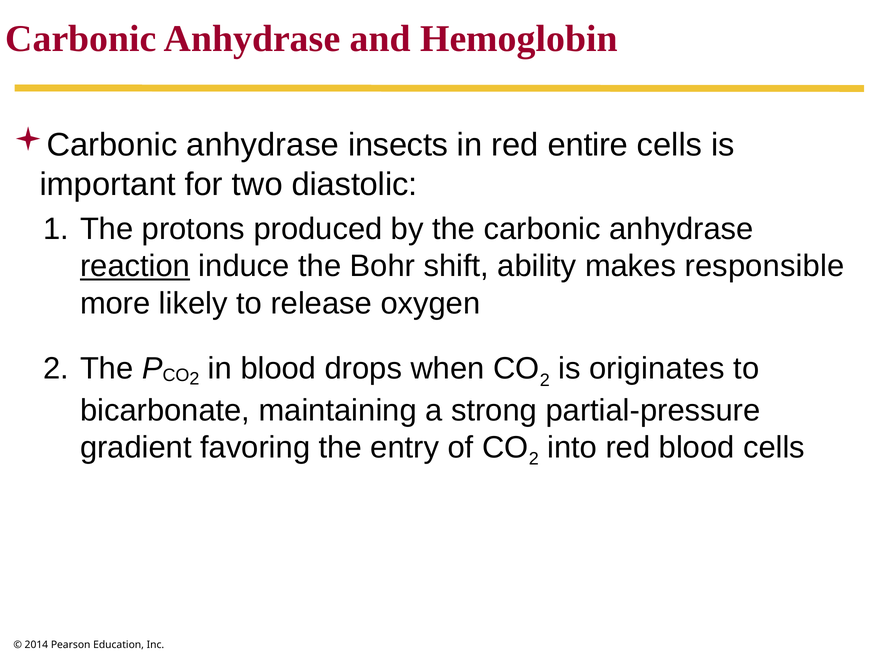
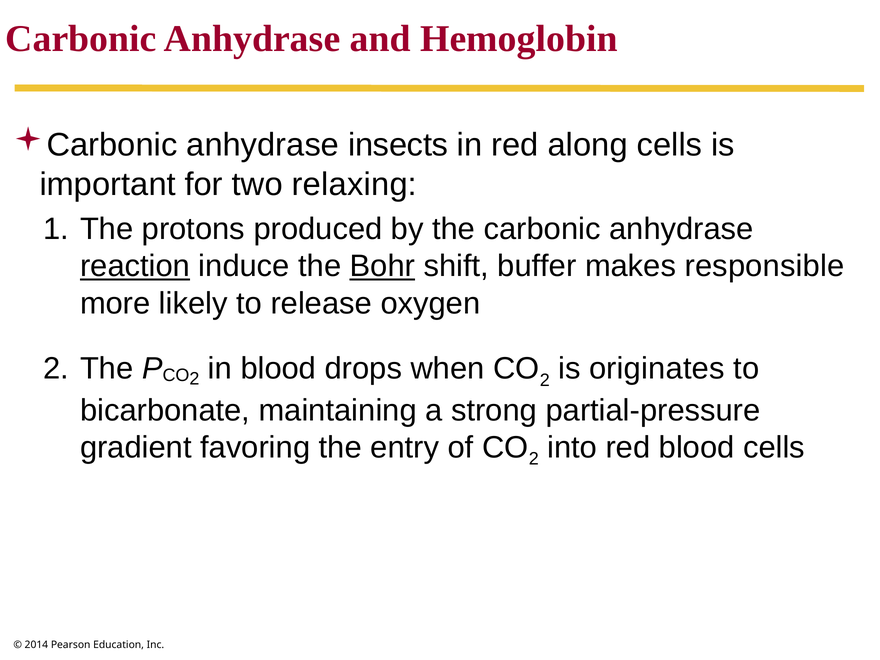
entire: entire -> along
diastolic: diastolic -> relaxing
Bohr underline: none -> present
ability: ability -> buffer
